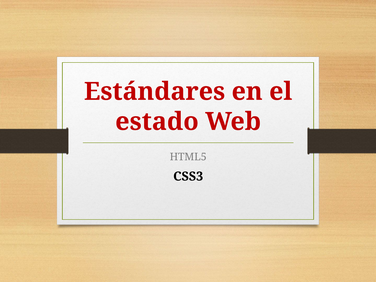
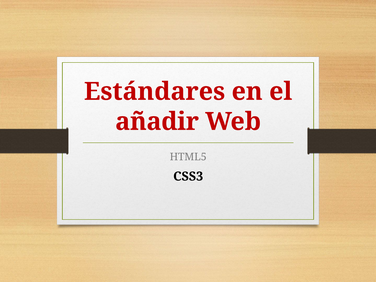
estado: estado -> añadir
